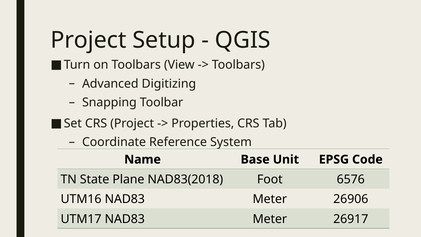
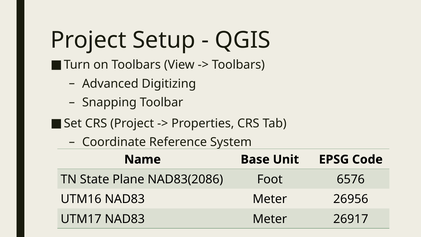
NAD83(2018: NAD83(2018 -> NAD83(2086
26906: 26906 -> 26956
